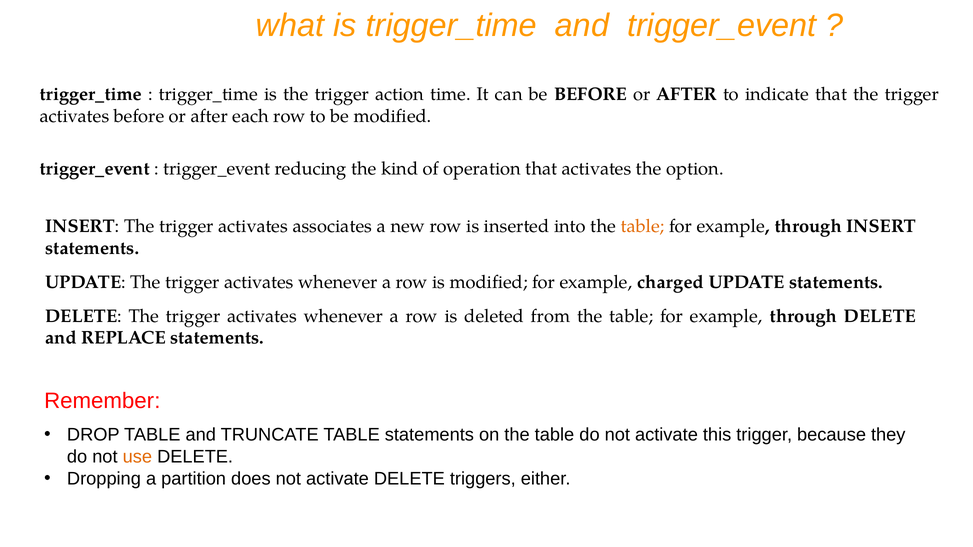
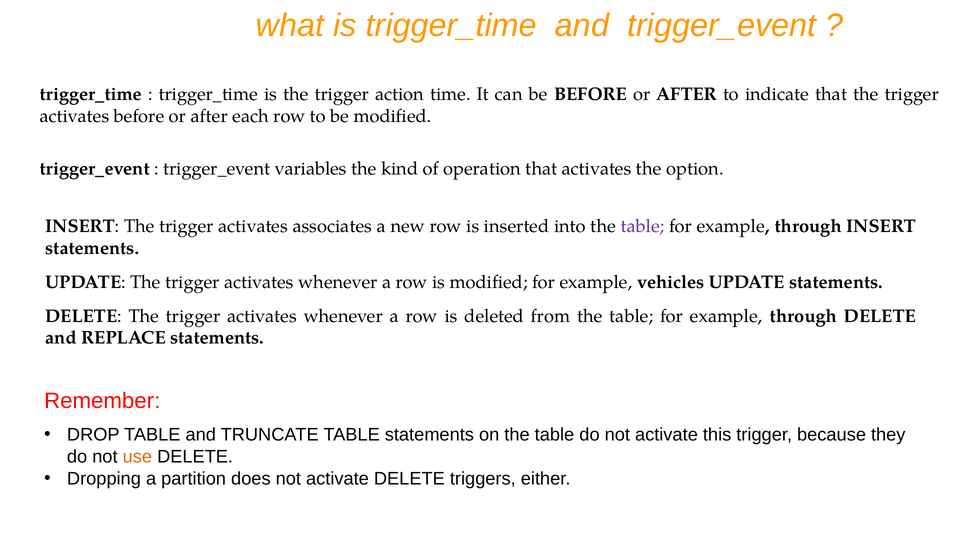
reducing: reducing -> variables
table at (643, 226) colour: orange -> purple
charged: charged -> vehicles
